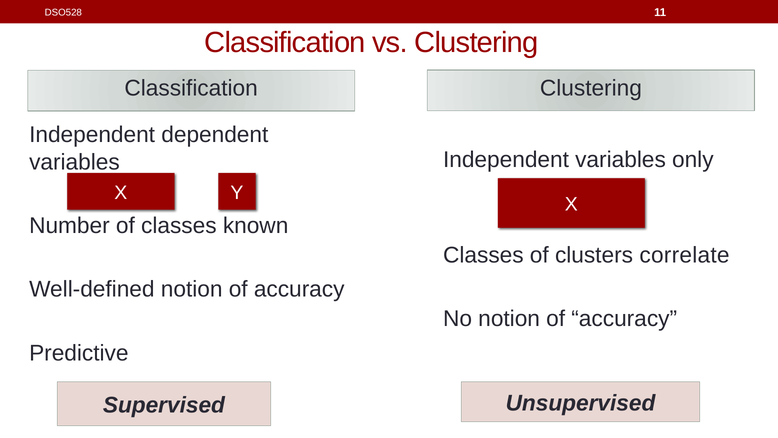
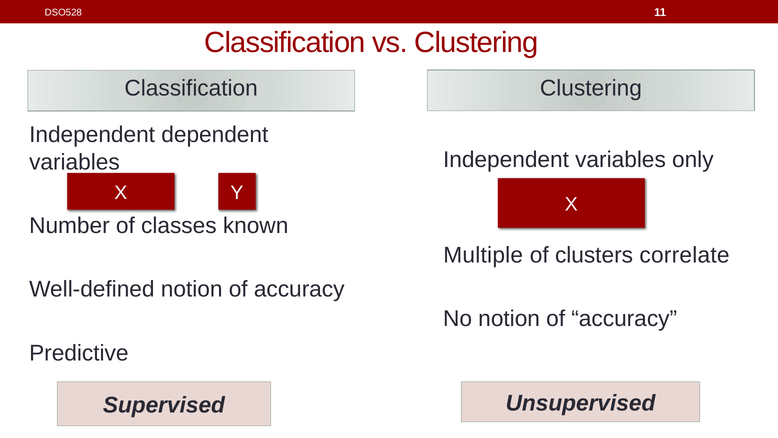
Classes at (483, 255): Classes -> Multiple
